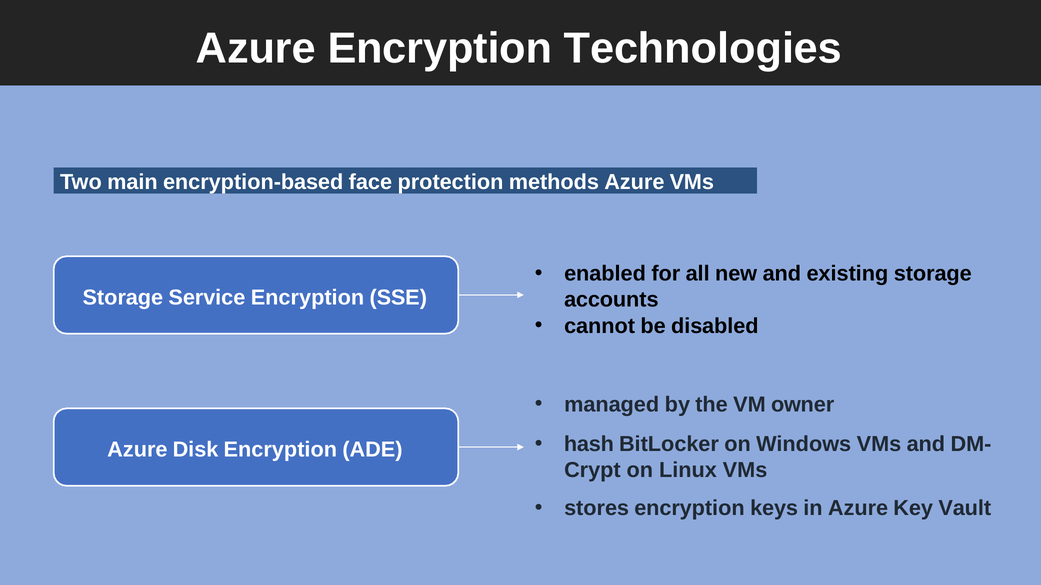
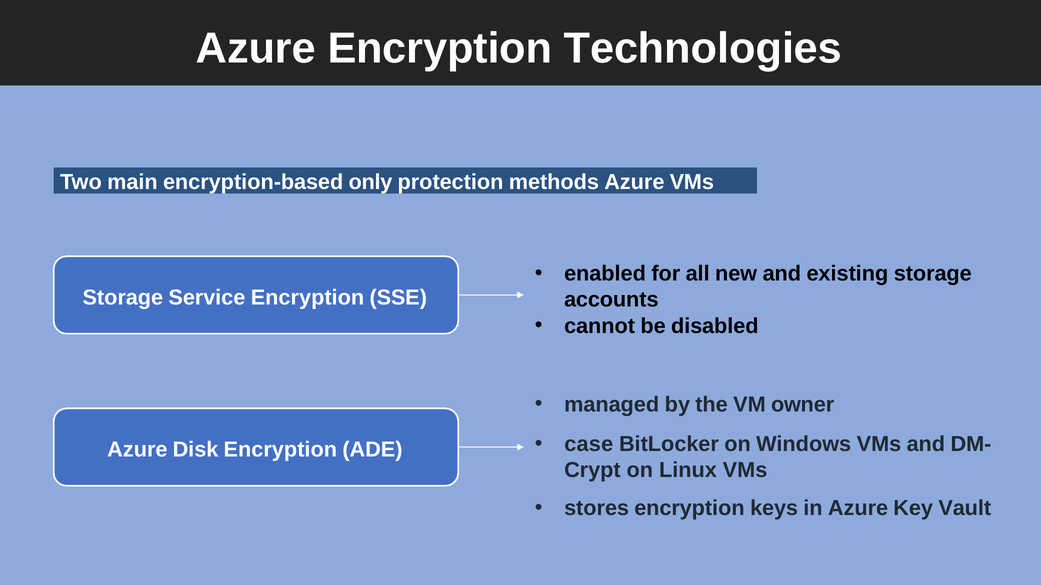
face: face -> only
hash: hash -> case
